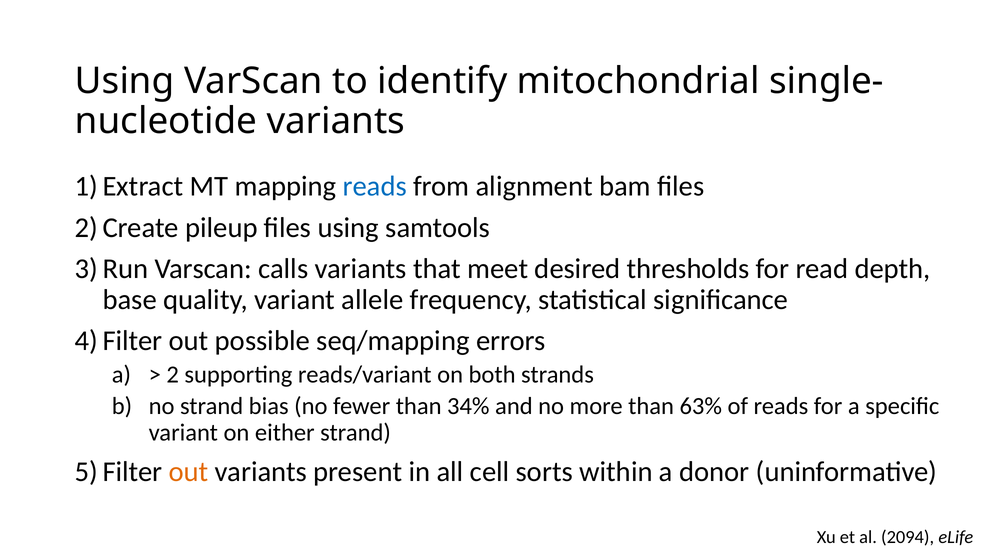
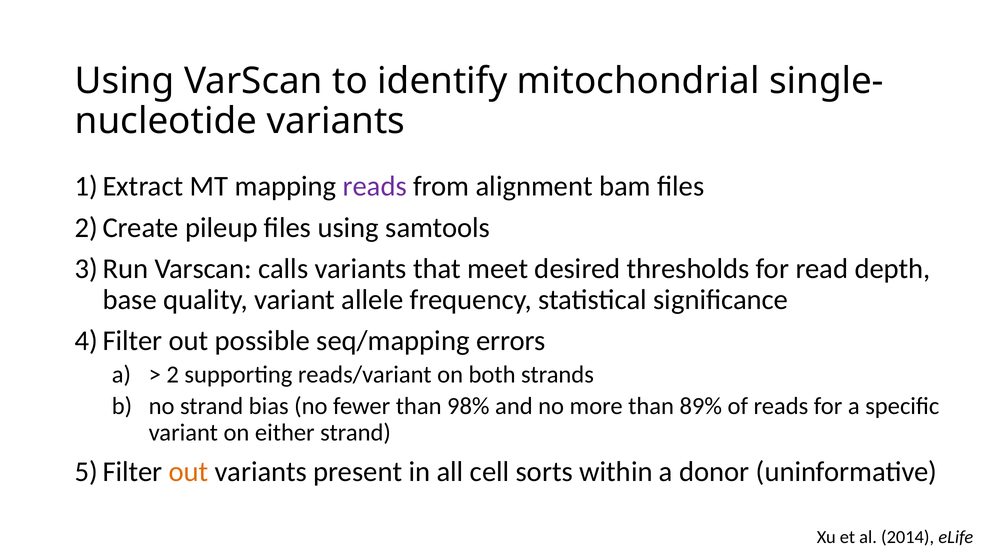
reads at (375, 186) colour: blue -> purple
34%: 34% -> 98%
63%: 63% -> 89%
2094: 2094 -> 2014
